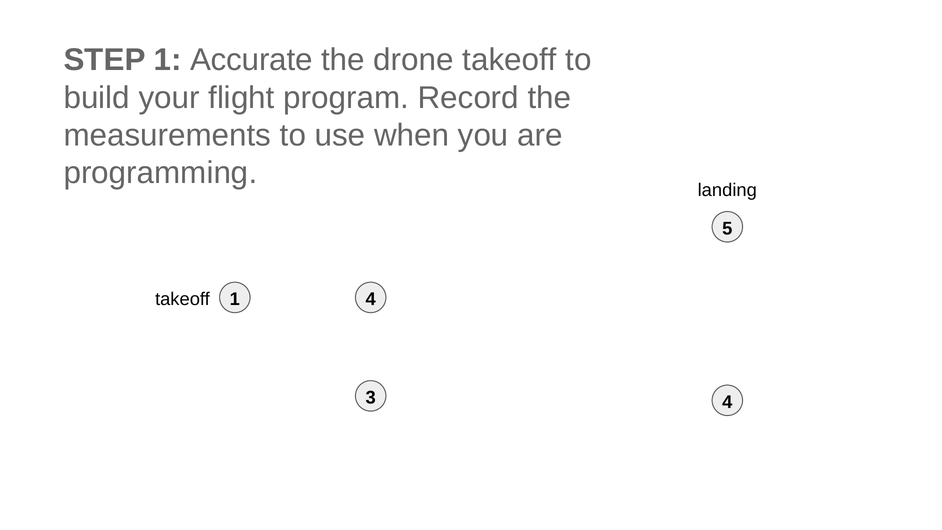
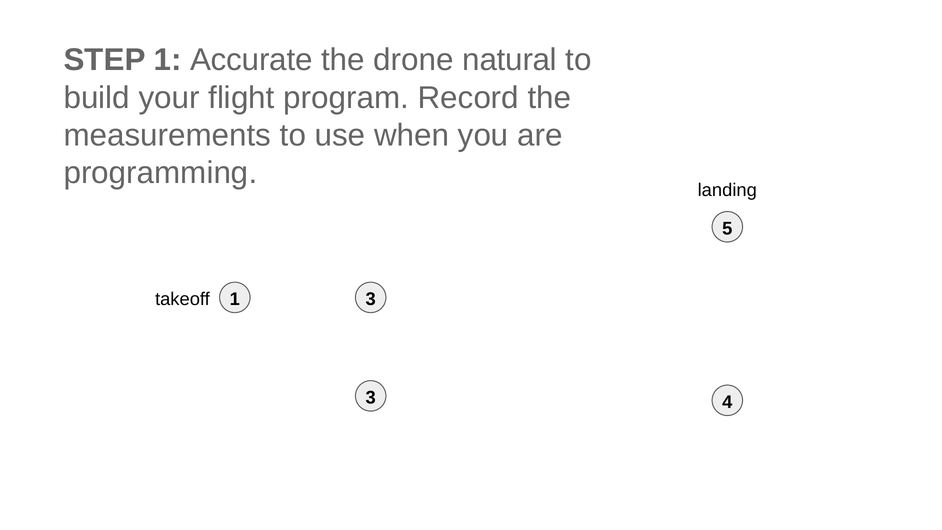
drone takeoff: takeoff -> natural
1 4: 4 -> 3
